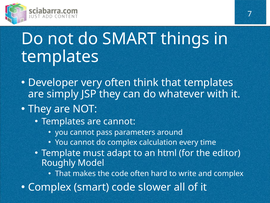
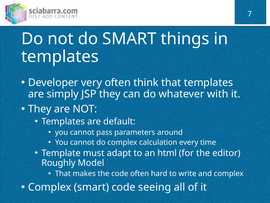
are cannot: cannot -> default
slower: slower -> seeing
